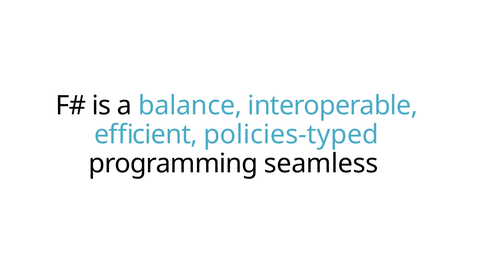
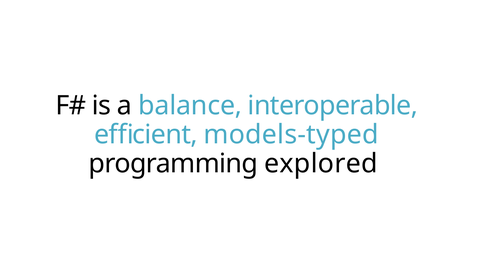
policies-typed: policies-typed -> models-typed
seamless: seamless -> explored
